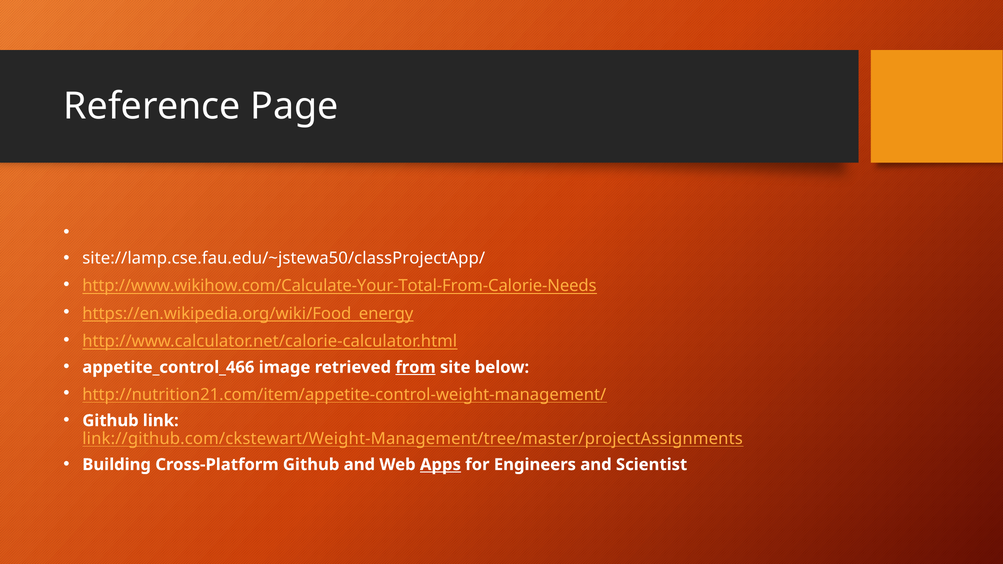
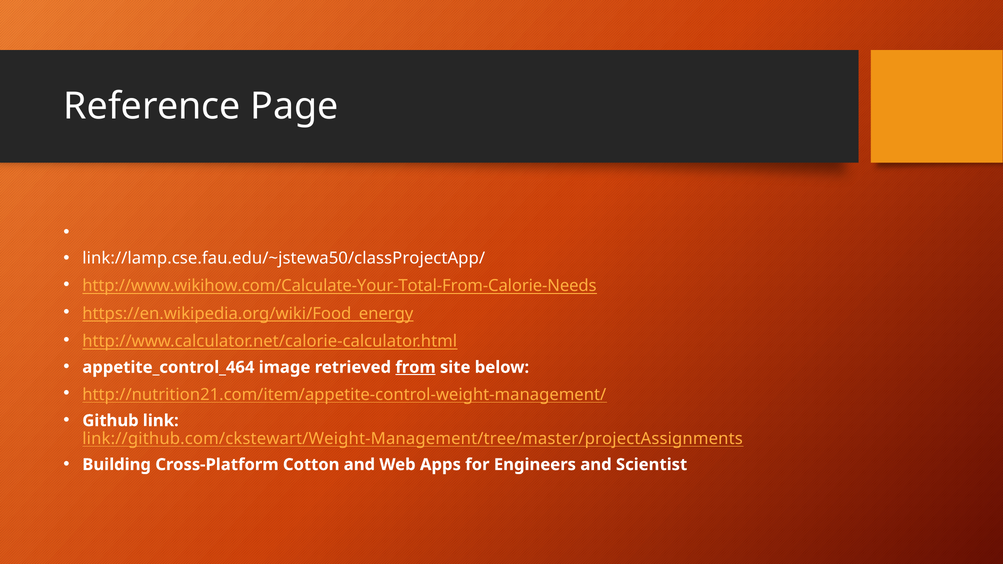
site://lamp.cse.fau.edu/~jstewa50/classProjectApp/: site://lamp.cse.fau.edu/~jstewa50/classProjectApp/ -> link://lamp.cse.fau.edu/~jstewa50/classProjectApp/
appetite_control_466: appetite_control_466 -> appetite_control_464
Cross-Platform Github: Github -> Cotton
Apps underline: present -> none
